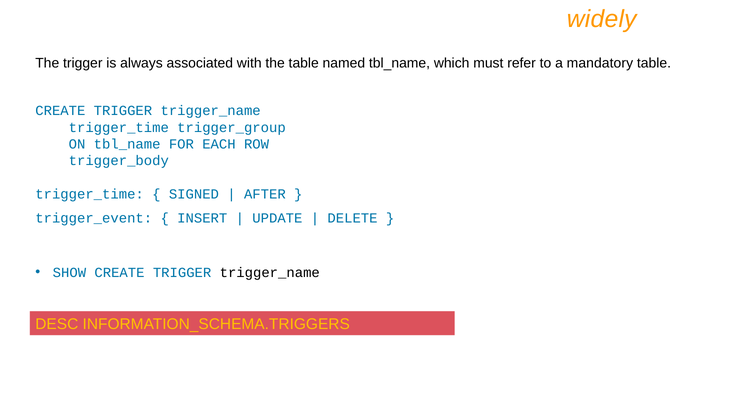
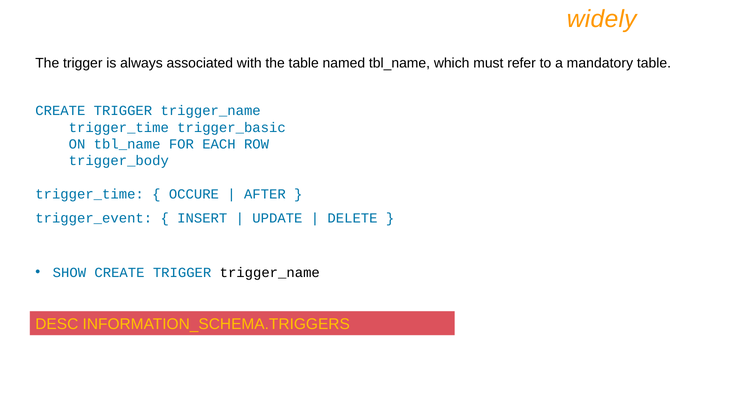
trigger_group: trigger_group -> trigger_basic
SIGNED: SIGNED -> OCCURE
